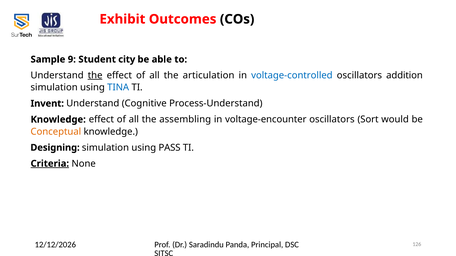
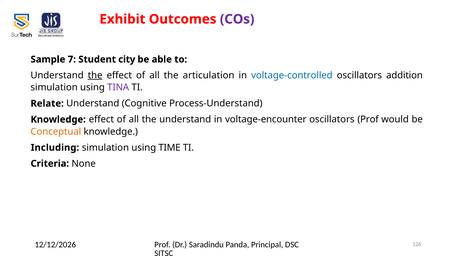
COs colour: black -> purple
9: 9 -> 7
TINA colour: blue -> purple
Invent: Invent -> Relate
the assembling: assembling -> understand
oscillators Sort: Sort -> Prof
Designing: Designing -> Including
PASS: PASS -> TIME
Criteria underline: present -> none
